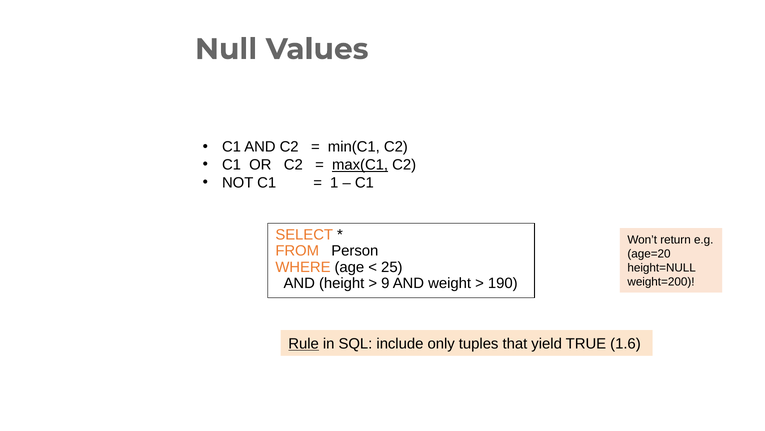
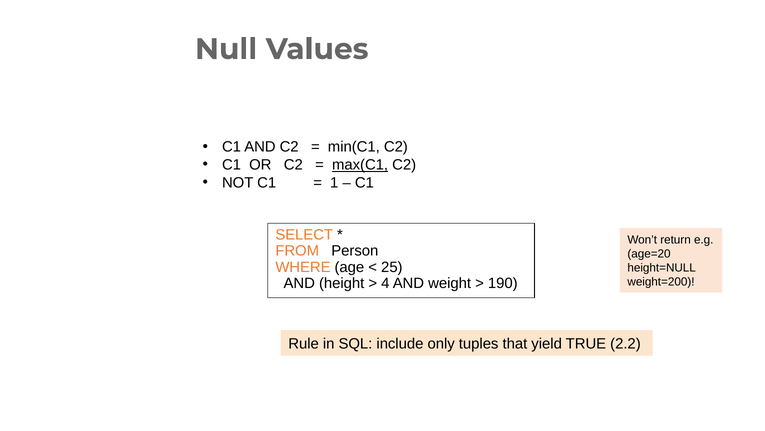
9: 9 -> 4
Rule underline: present -> none
1.6: 1.6 -> 2.2
